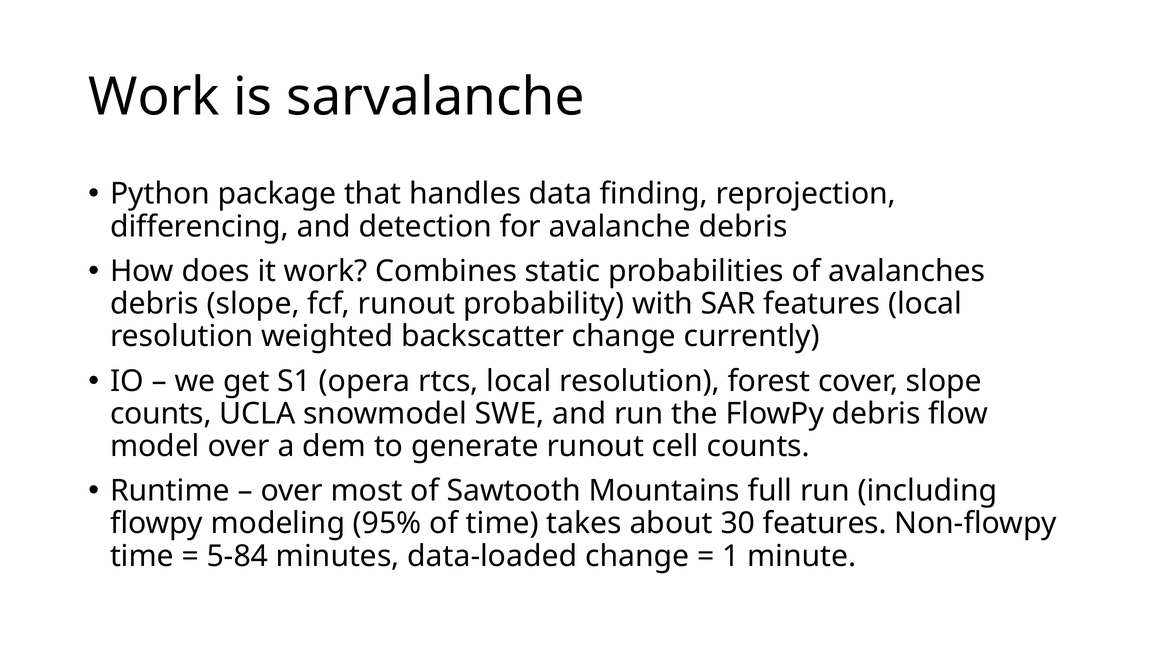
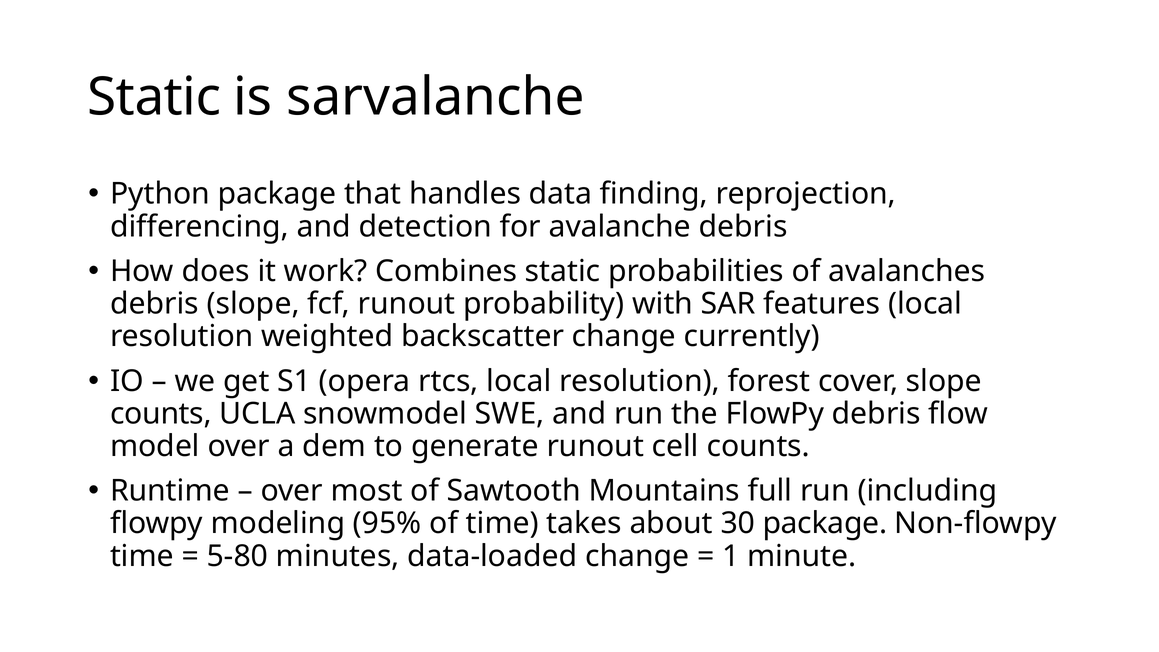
Work at (154, 97): Work -> Static
30 features: features -> package
5-84: 5-84 -> 5-80
